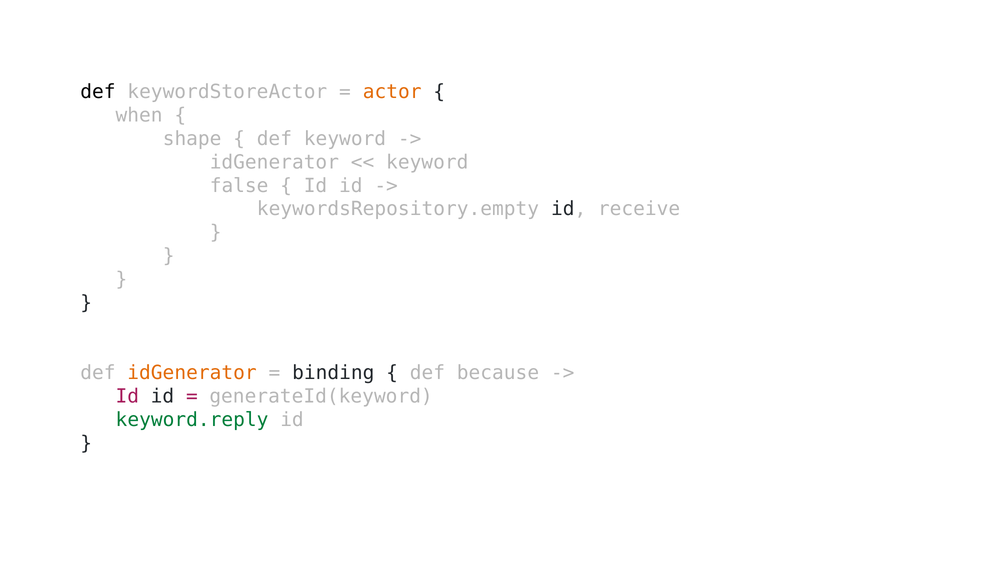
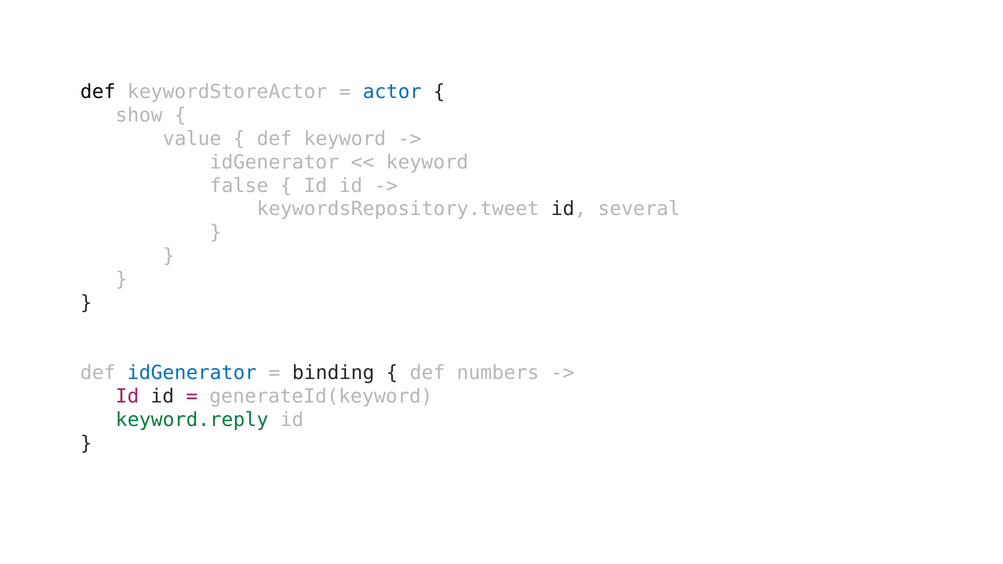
actor colour: orange -> blue
when: when -> show
shape: shape -> value
keywordsRepository.empty: keywordsRepository.empty -> keywordsRepository.tweet
receive: receive -> several
idGenerator at (192, 373) colour: orange -> blue
because: because -> numbers
